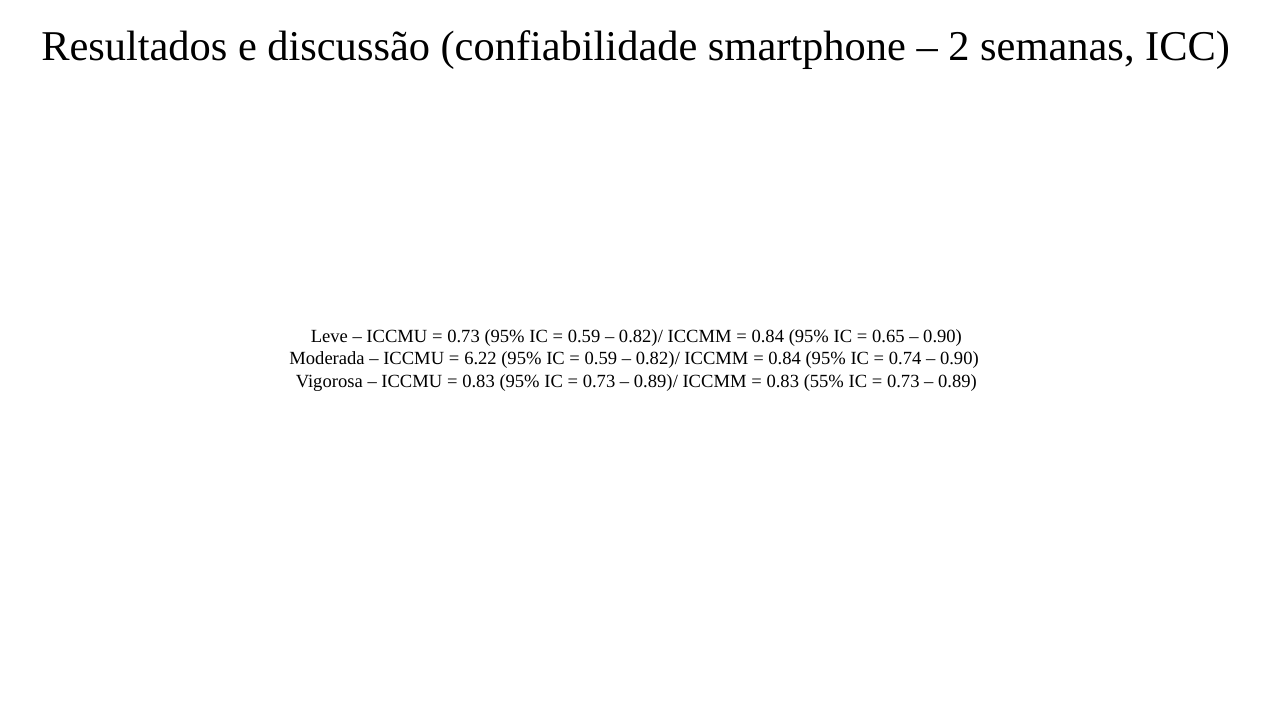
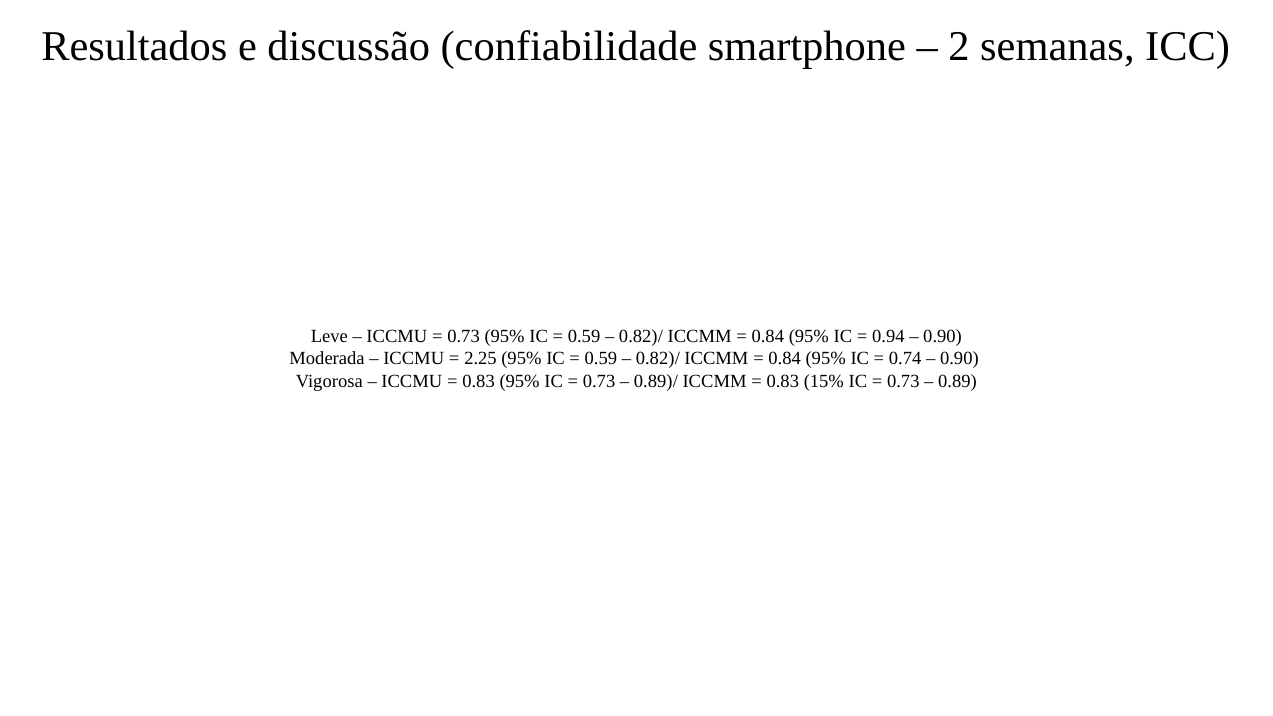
0.65: 0.65 -> 0.94
6.22: 6.22 -> 2.25
55%: 55% -> 15%
